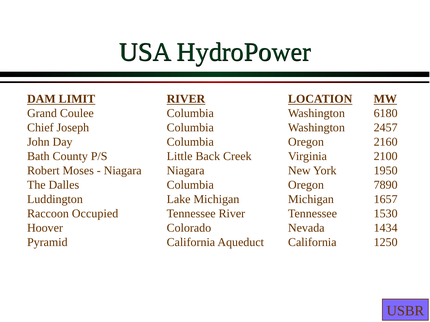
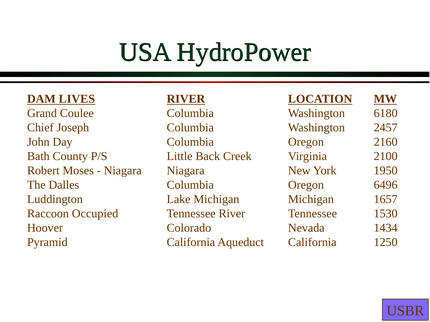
LIMIT: LIMIT -> LIVES
7890: 7890 -> 6496
